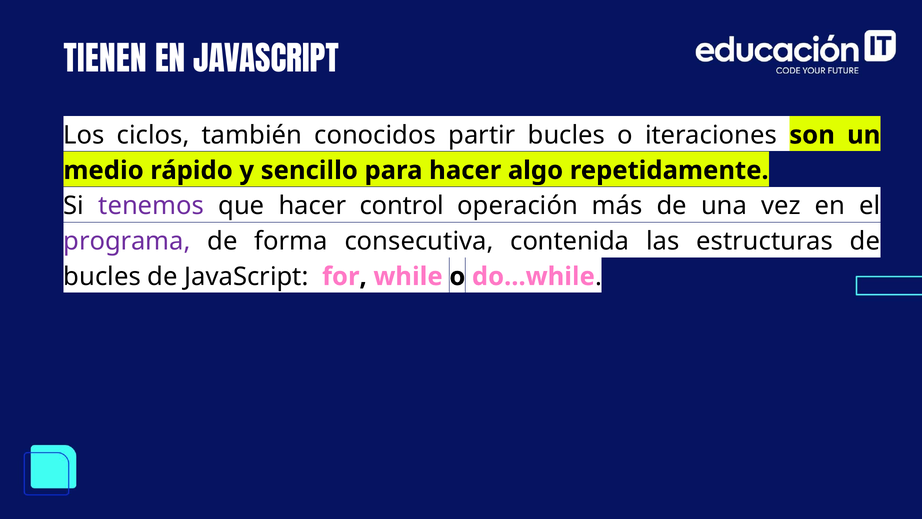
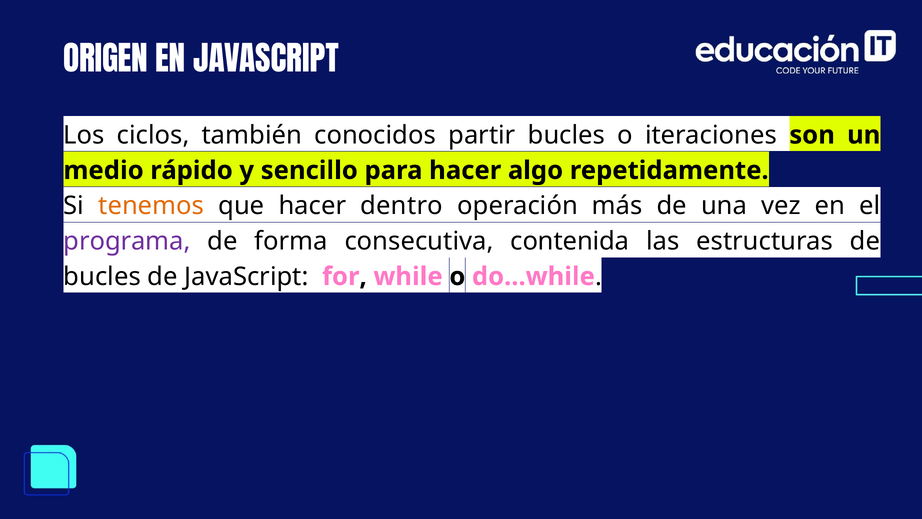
TIENEN: TIENEN -> ORIGEN
tenemos colour: purple -> orange
control: control -> dentro
